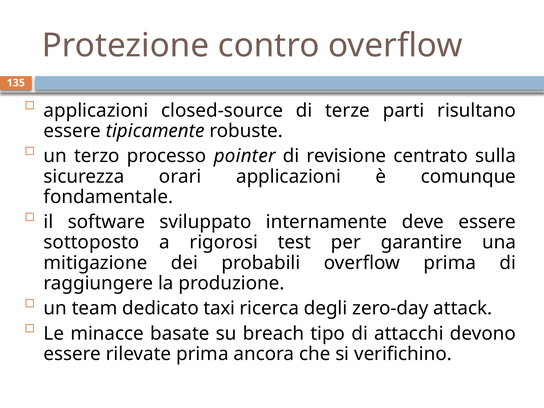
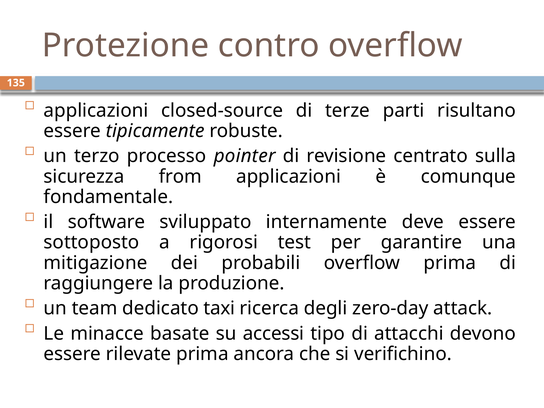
orari: orari -> from
breach: breach -> accessi
